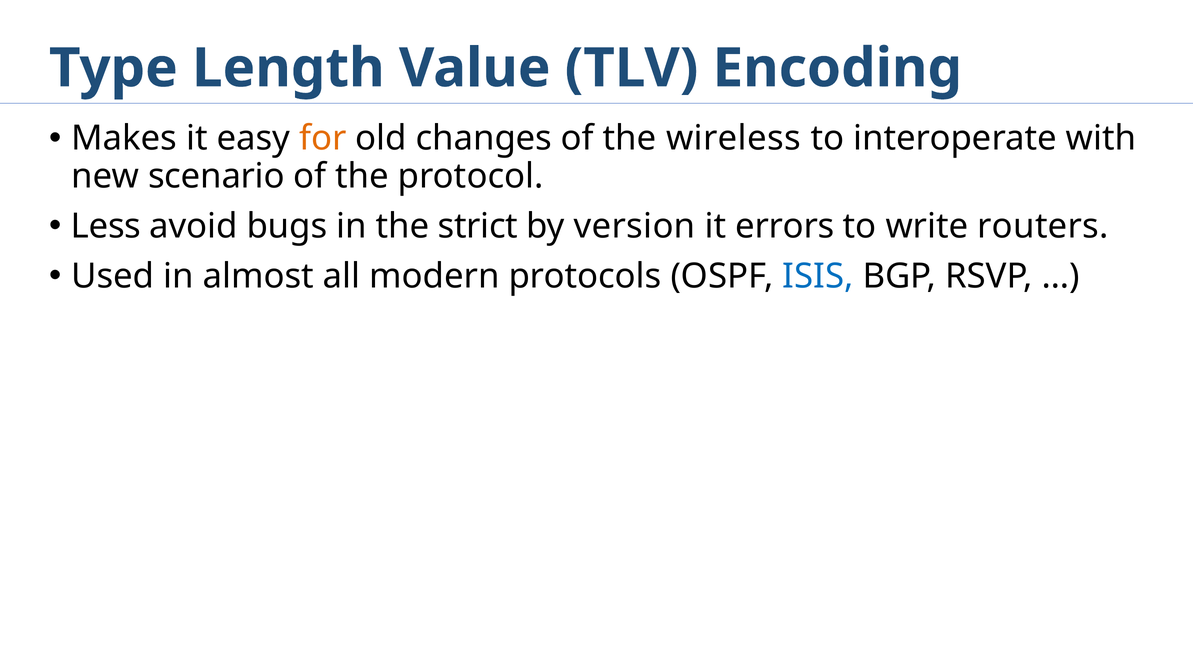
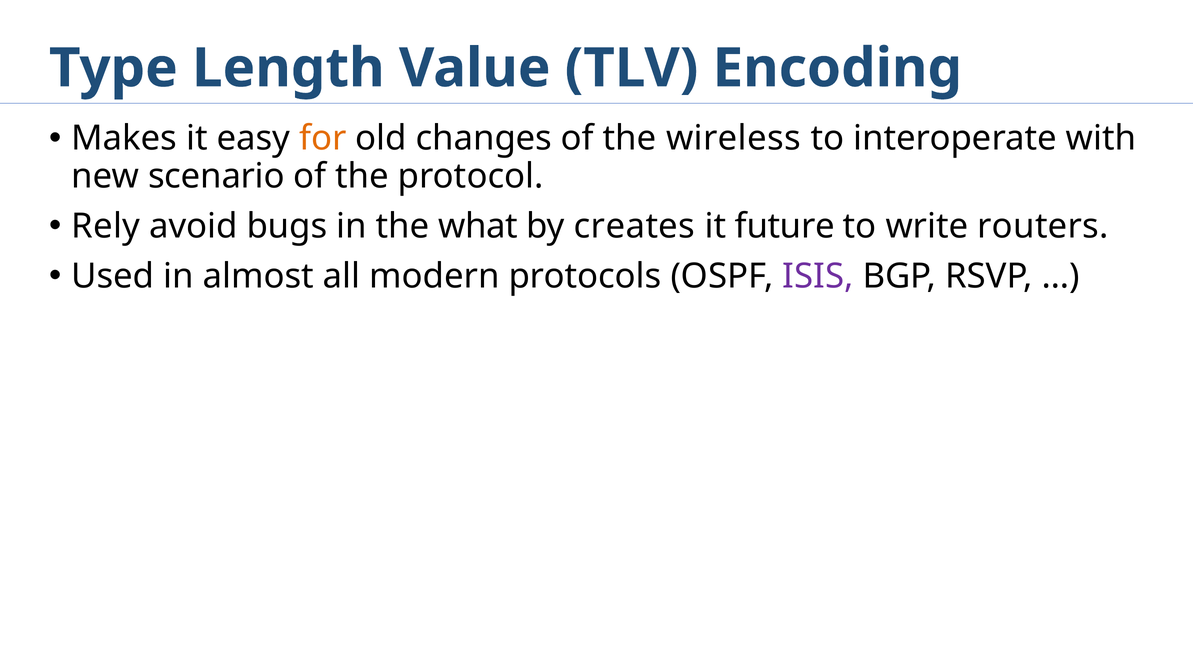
Less: Less -> Rely
strict: strict -> what
version: version -> creates
errors: errors -> future
ISIS colour: blue -> purple
